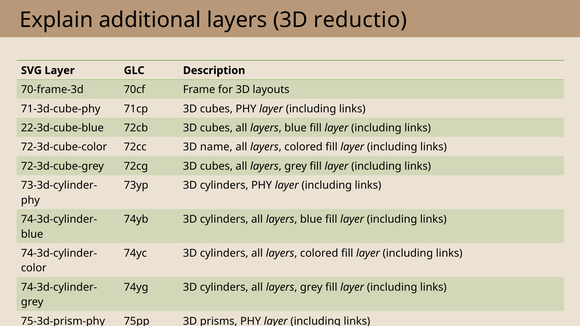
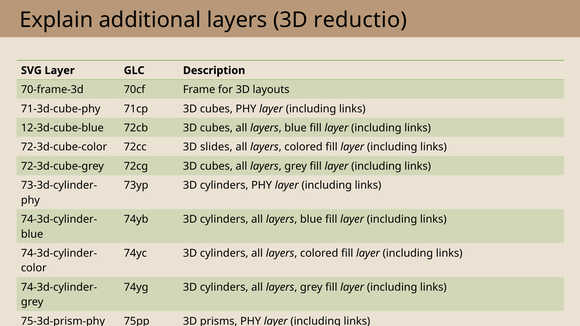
22-3d-cube-blue: 22-3d-cube-blue -> 12-3d-cube-blue
name: name -> slides
